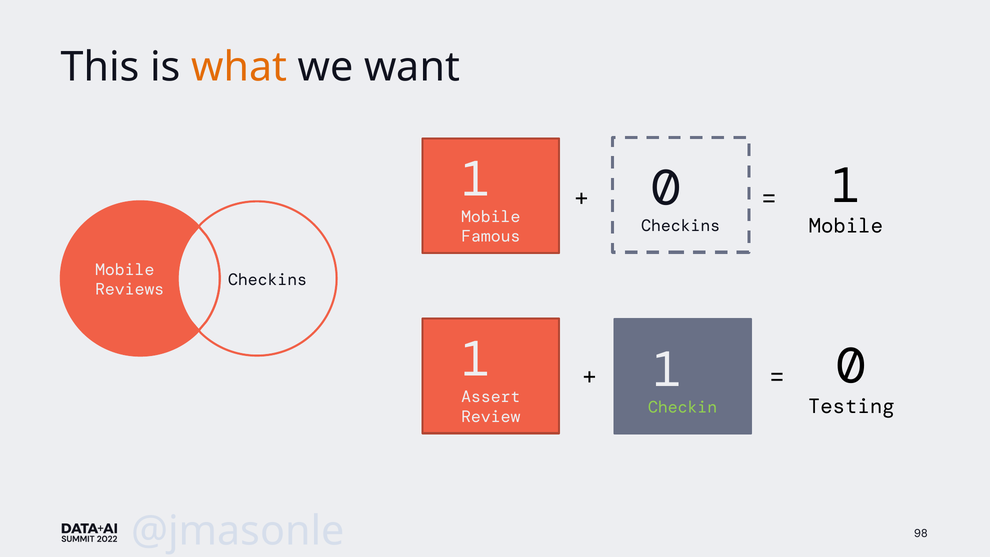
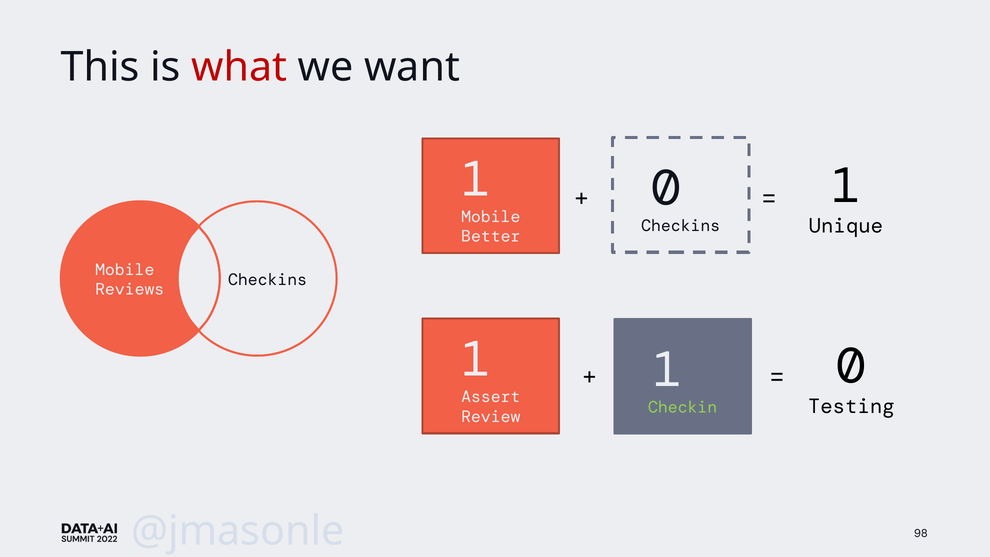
what colour: orange -> red
Mobile at (846, 226): Mobile -> Unique
Famous: Famous -> Better
